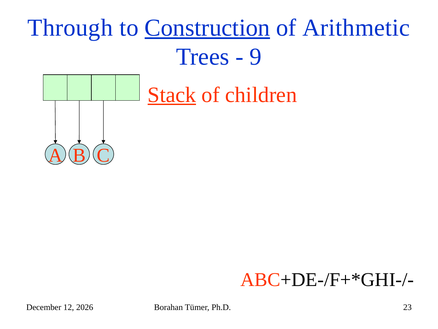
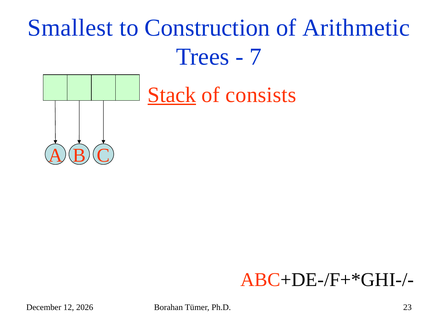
Through: Through -> Smallest
Construction underline: present -> none
9: 9 -> 7
children: children -> consists
